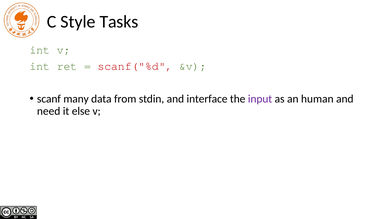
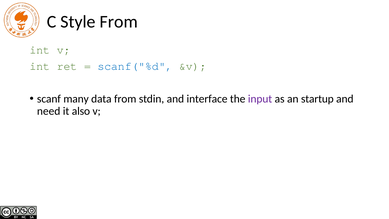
Style Tasks: Tasks -> From
scanf("%d colour: red -> blue
human: human -> startup
else: else -> also
